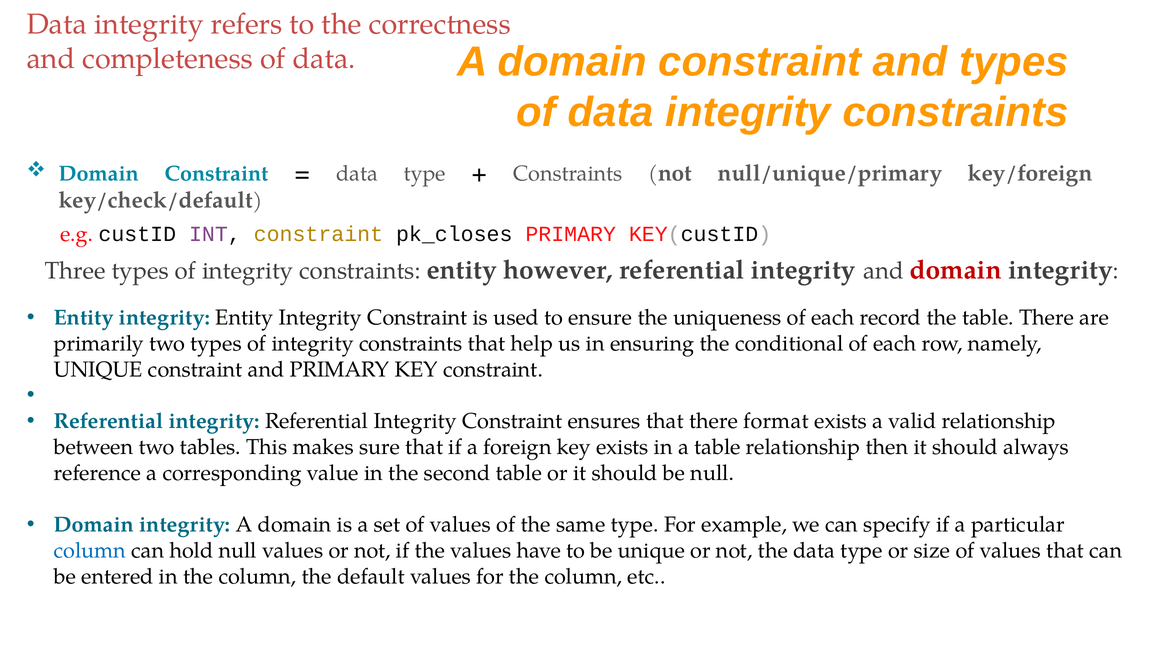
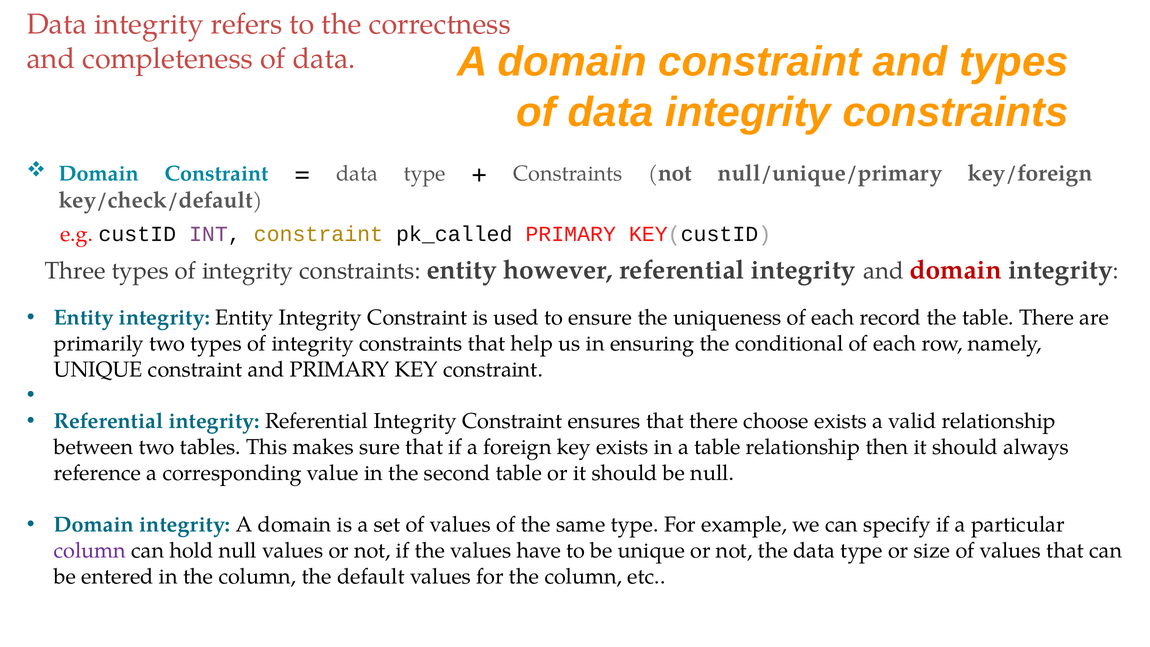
pk_closes: pk_closes -> pk_called
format: format -> choose
column at (90, 551) colour: blue -> purple
